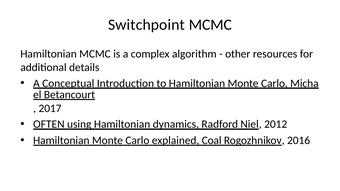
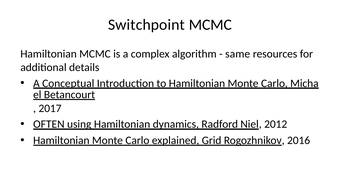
other: other -> same
Coal: Coal -> Grid
